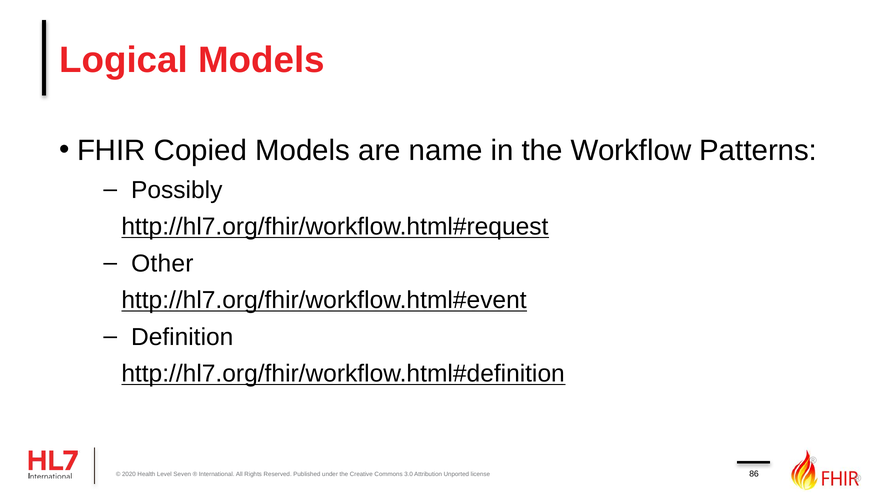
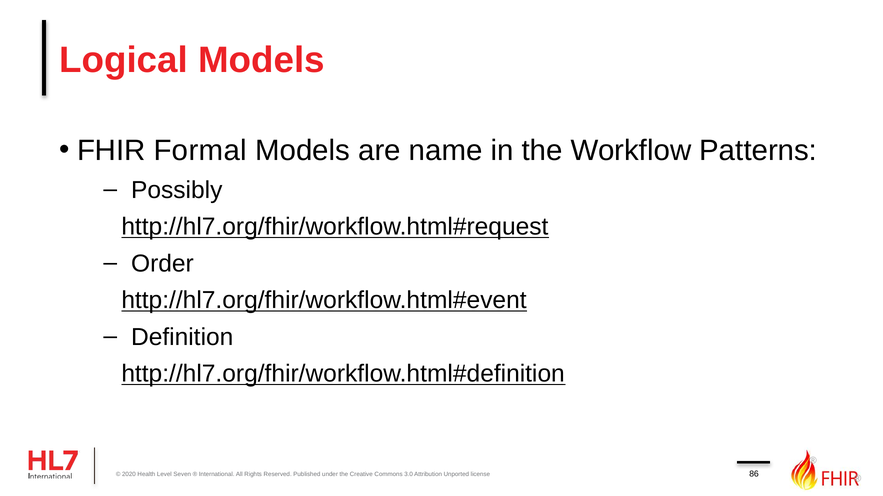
Copied: Copied -> Formal
Other: Other -> Order
